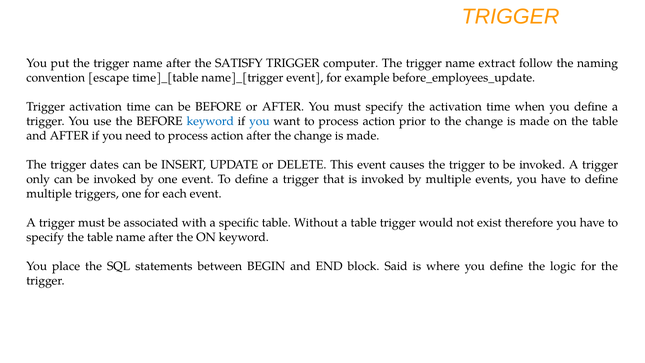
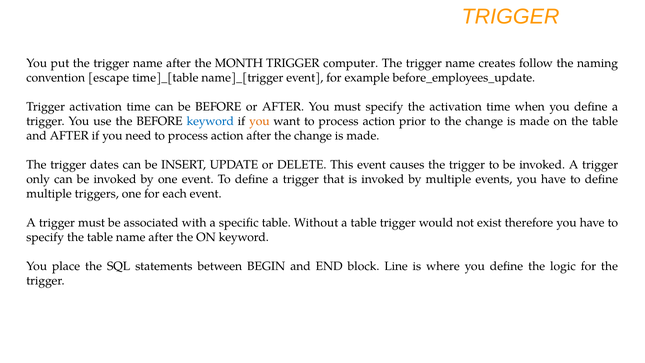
SATISFY: SATISFY -> MONTH
extract: extract -> creates
you at (259, 121) colour: blue -> orange
Said: Said -> Line
